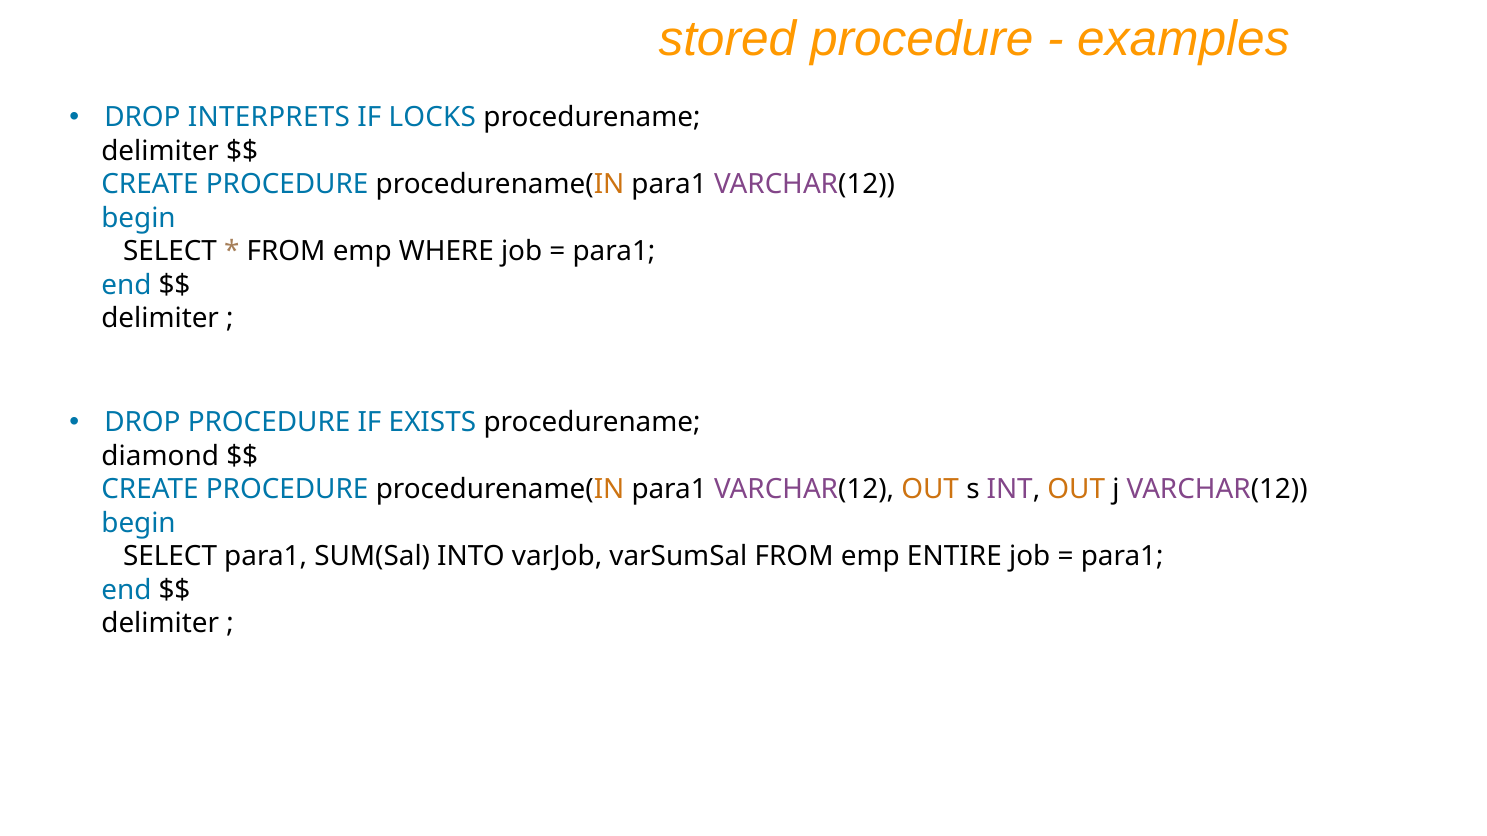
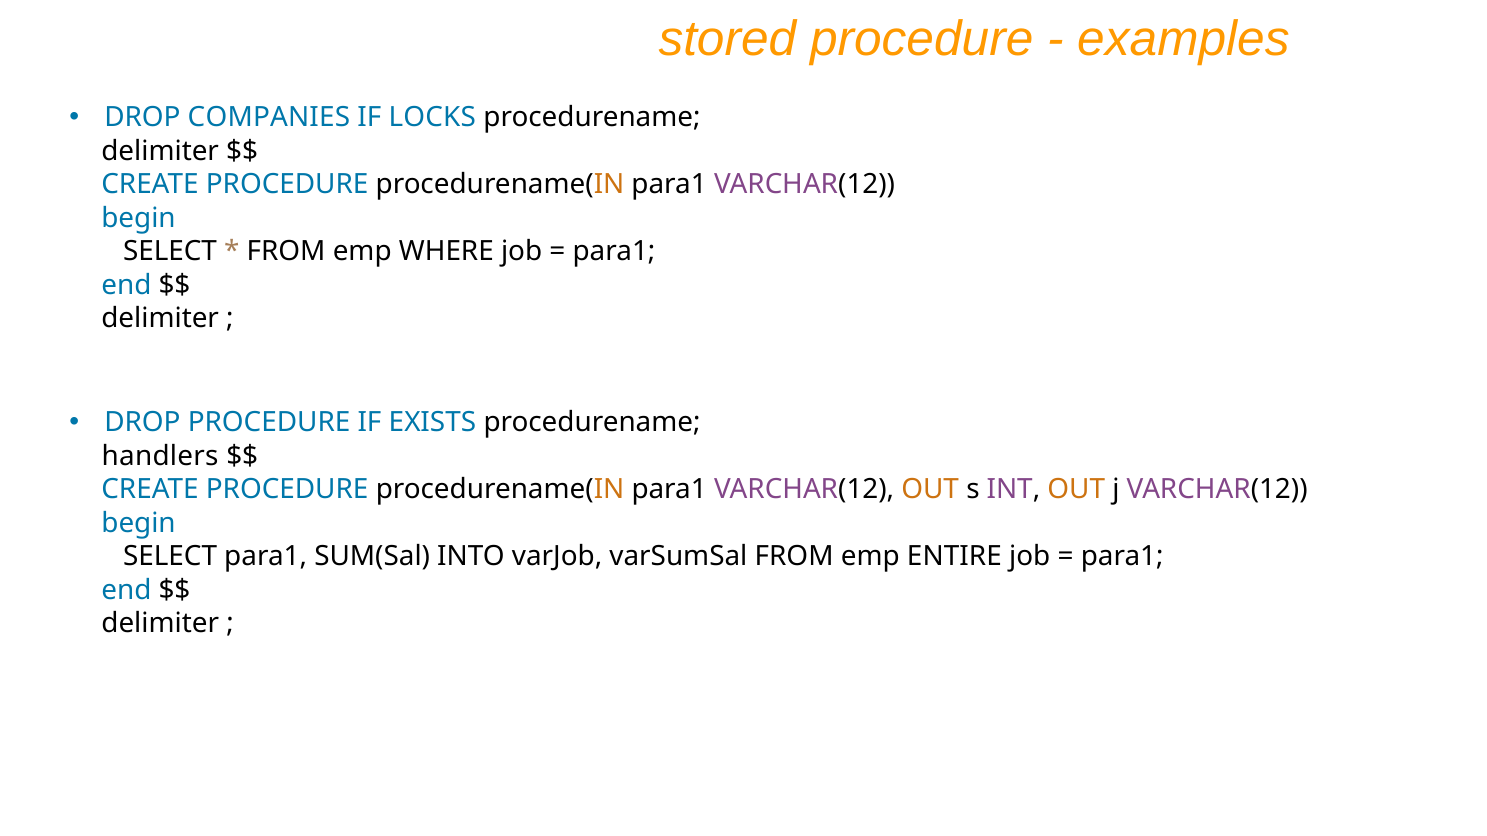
INTERPRETS: INTERPRETS -> COMPANIES
diamond: diamond -> handlers
